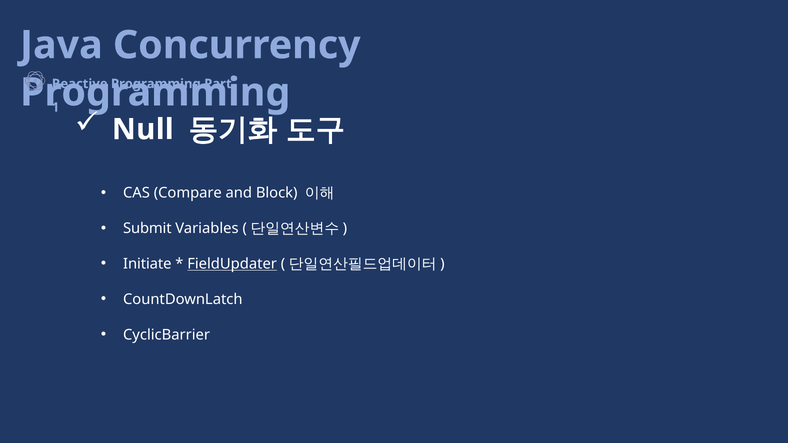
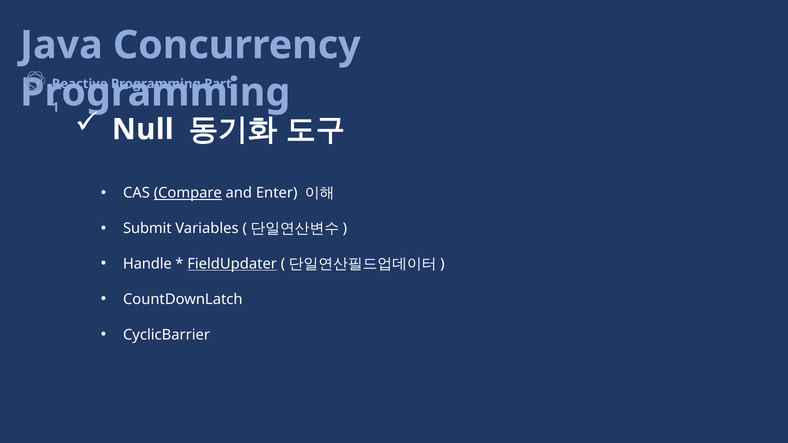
Compare underline: none -> present
Block: Block -> Enter
Initiate: Initiate -> Handle
